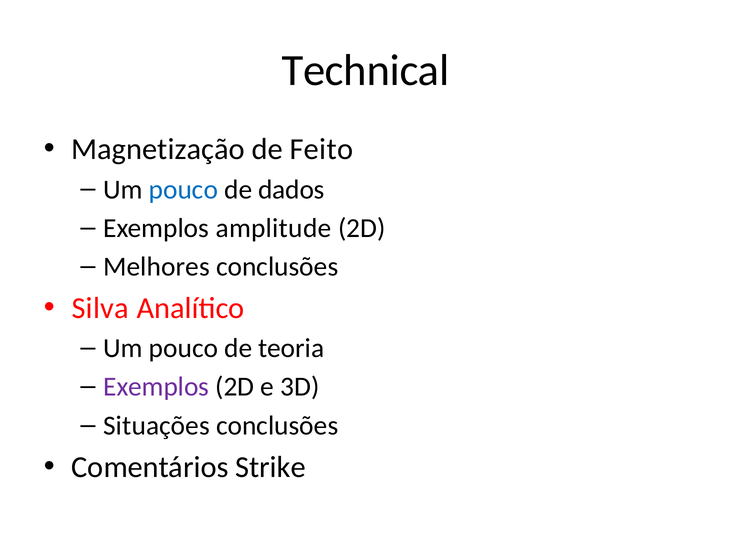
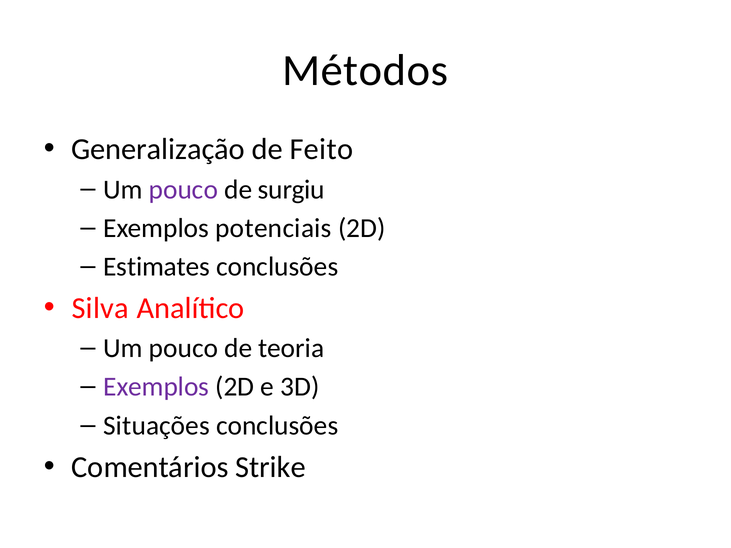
Technical: Technical -> Métodos
Magnetização: Magnetização -> Generalização
pouco at (183, 190) colour: blue -> purple
dados: dados -> surgiu
amplitude: amplitude -> potenciais
Melhores: Melhores -> Estimates
